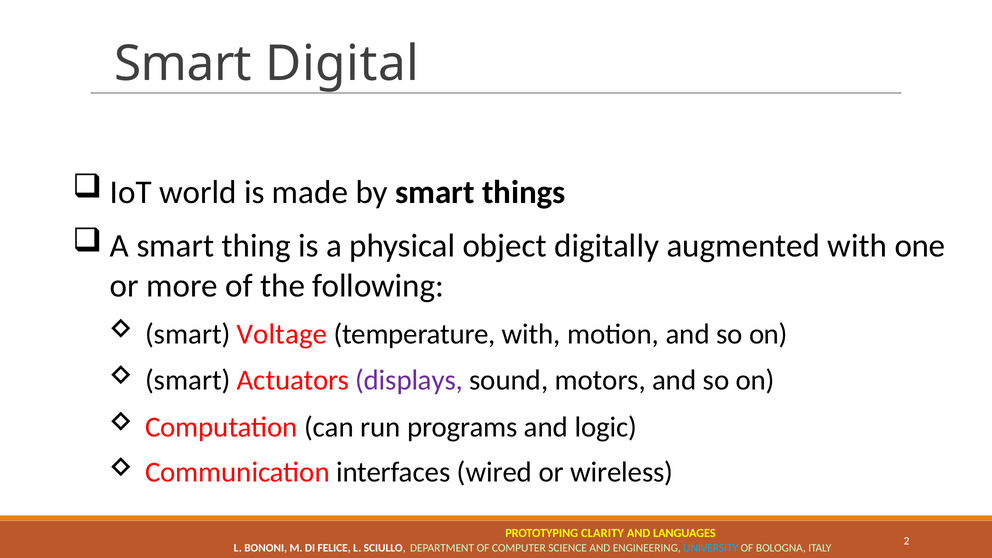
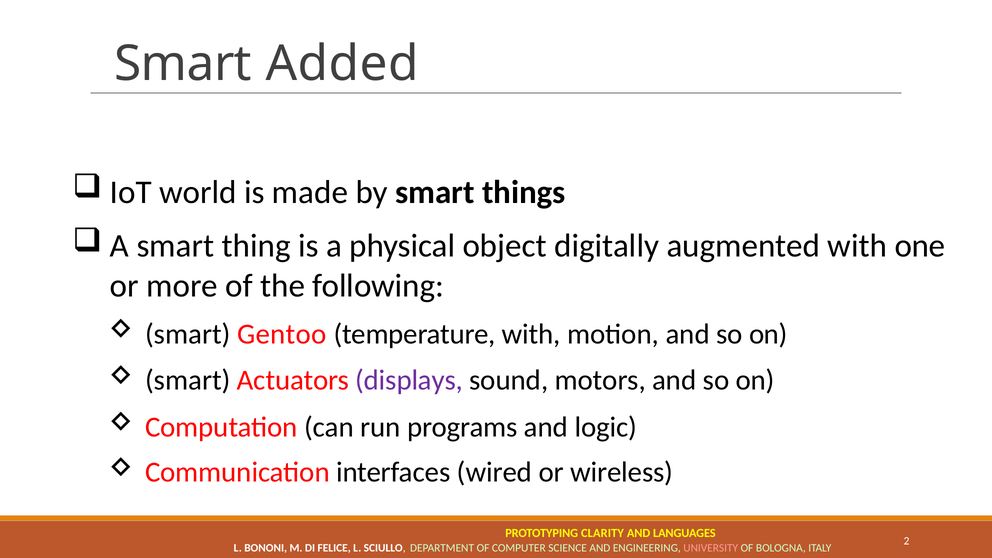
Digital: Digital -> Added
Voltage: Voltage -> Gentoo
UNIVERSITY colour: light blue -> pink
